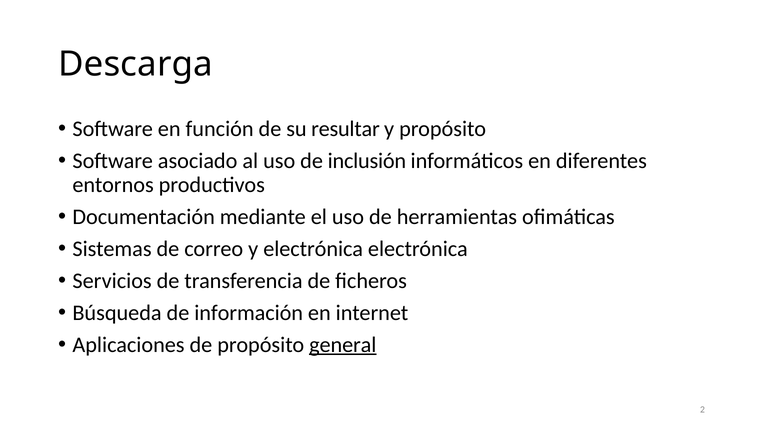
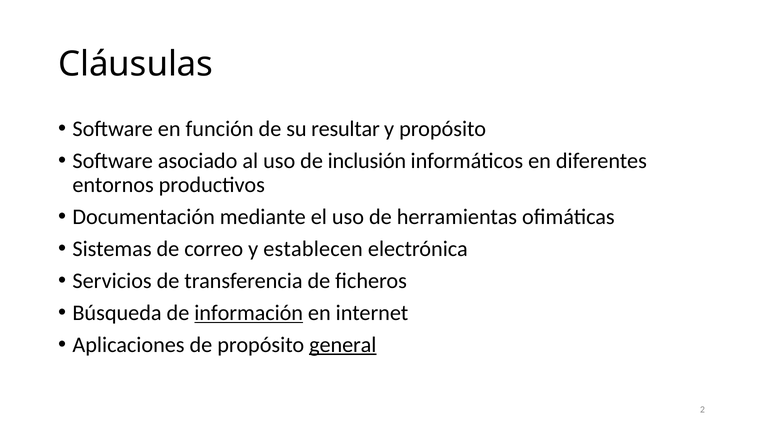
Descarga: Descarga -> Cláusulas
y electrónica: electrónica -> establecen
información underline: none -> present
